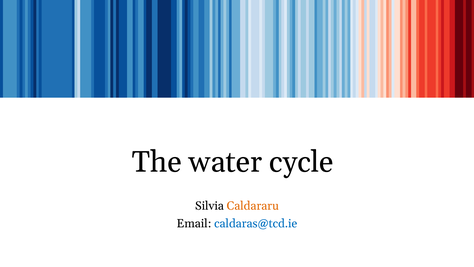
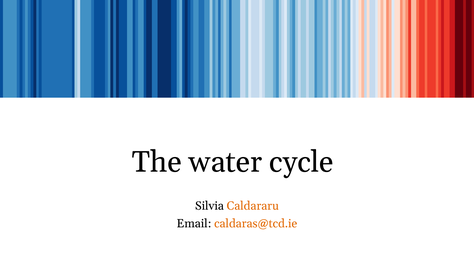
caldaras@tcd.ie colour: blue -> orange
